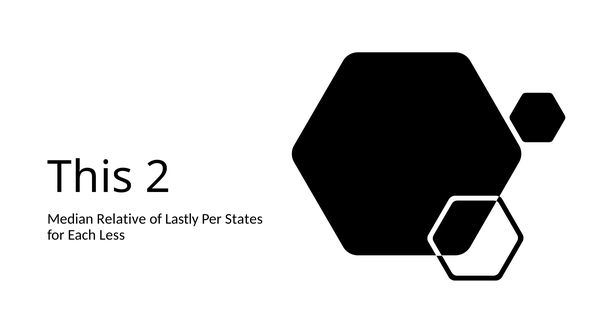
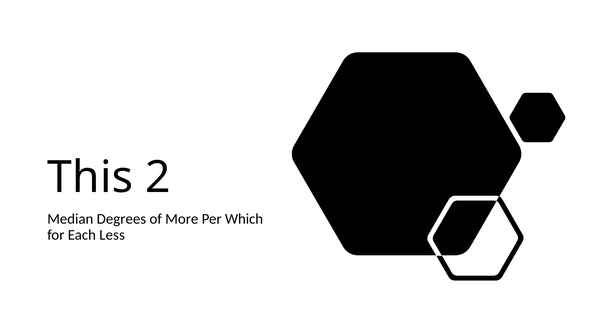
Relative: Relative -> Degrees
Lastly: Lastly -> More
States: States -> Which
